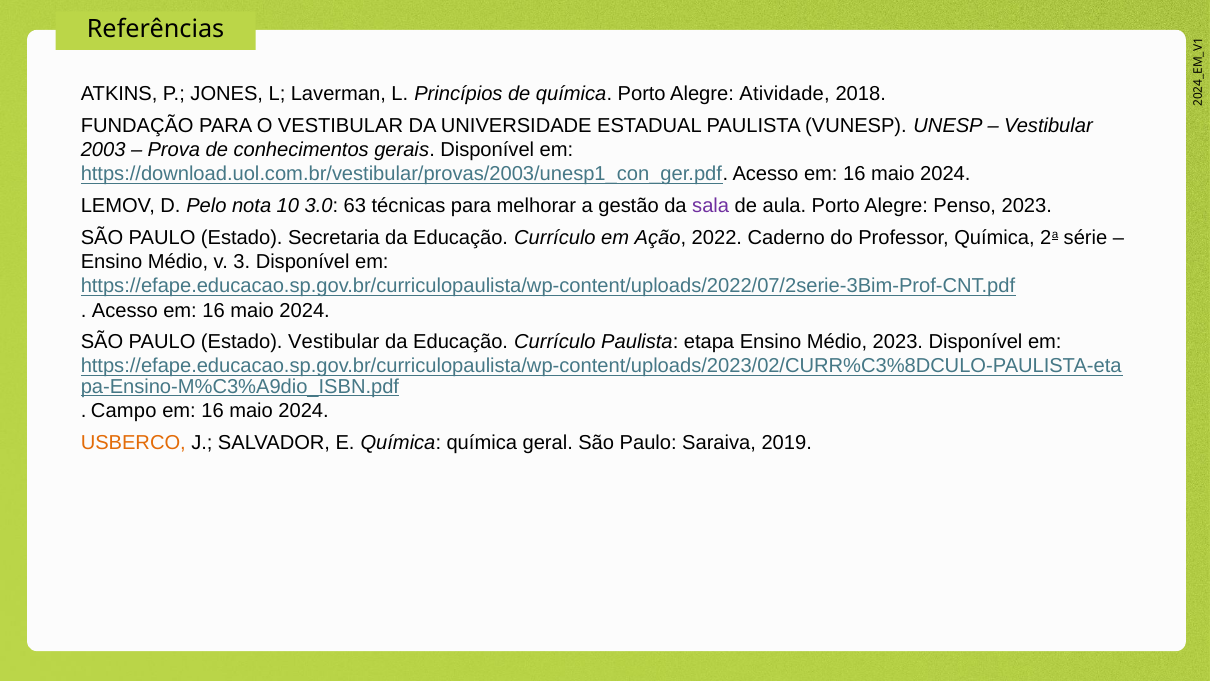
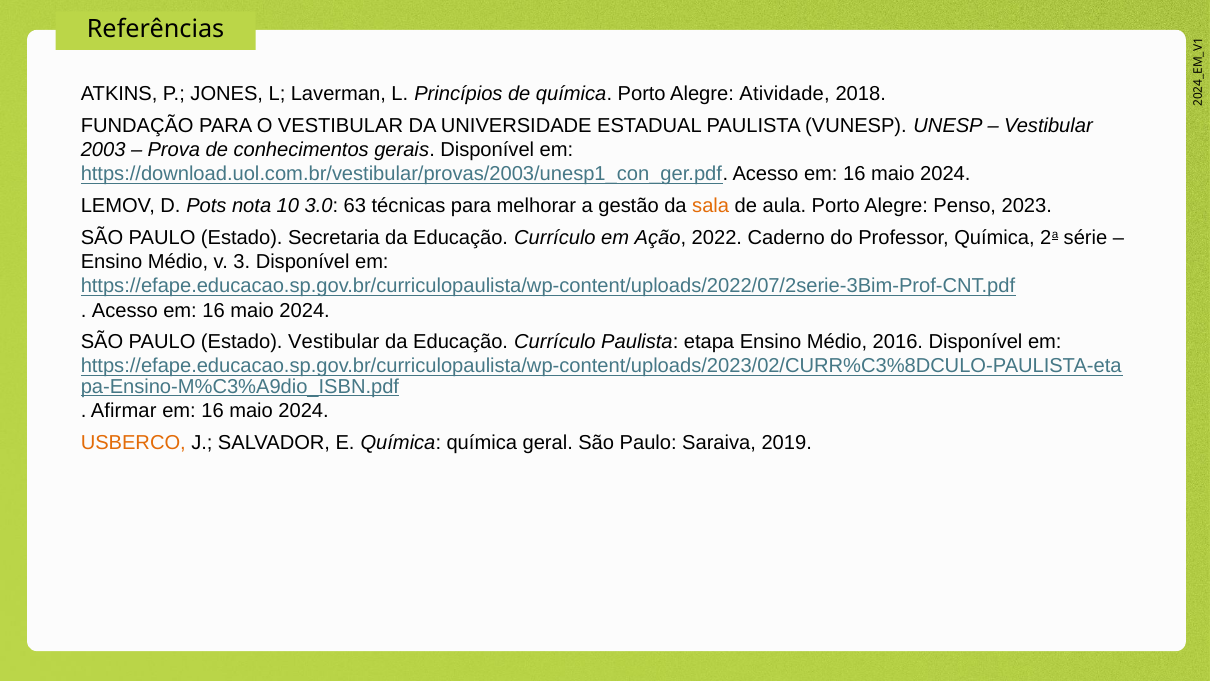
Pelo: Pelo -> Pots
sala colour: purple -> orange
Médio 2023: 2023 -> 2016
Campo: Campo -> Afirmar
